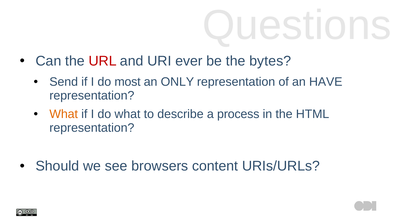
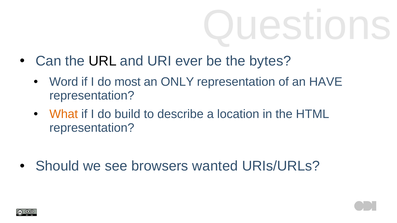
URL colour: red -> black
Send: Send -> Word
do what: what -> build
process: process -> location
content: content -> wanted
